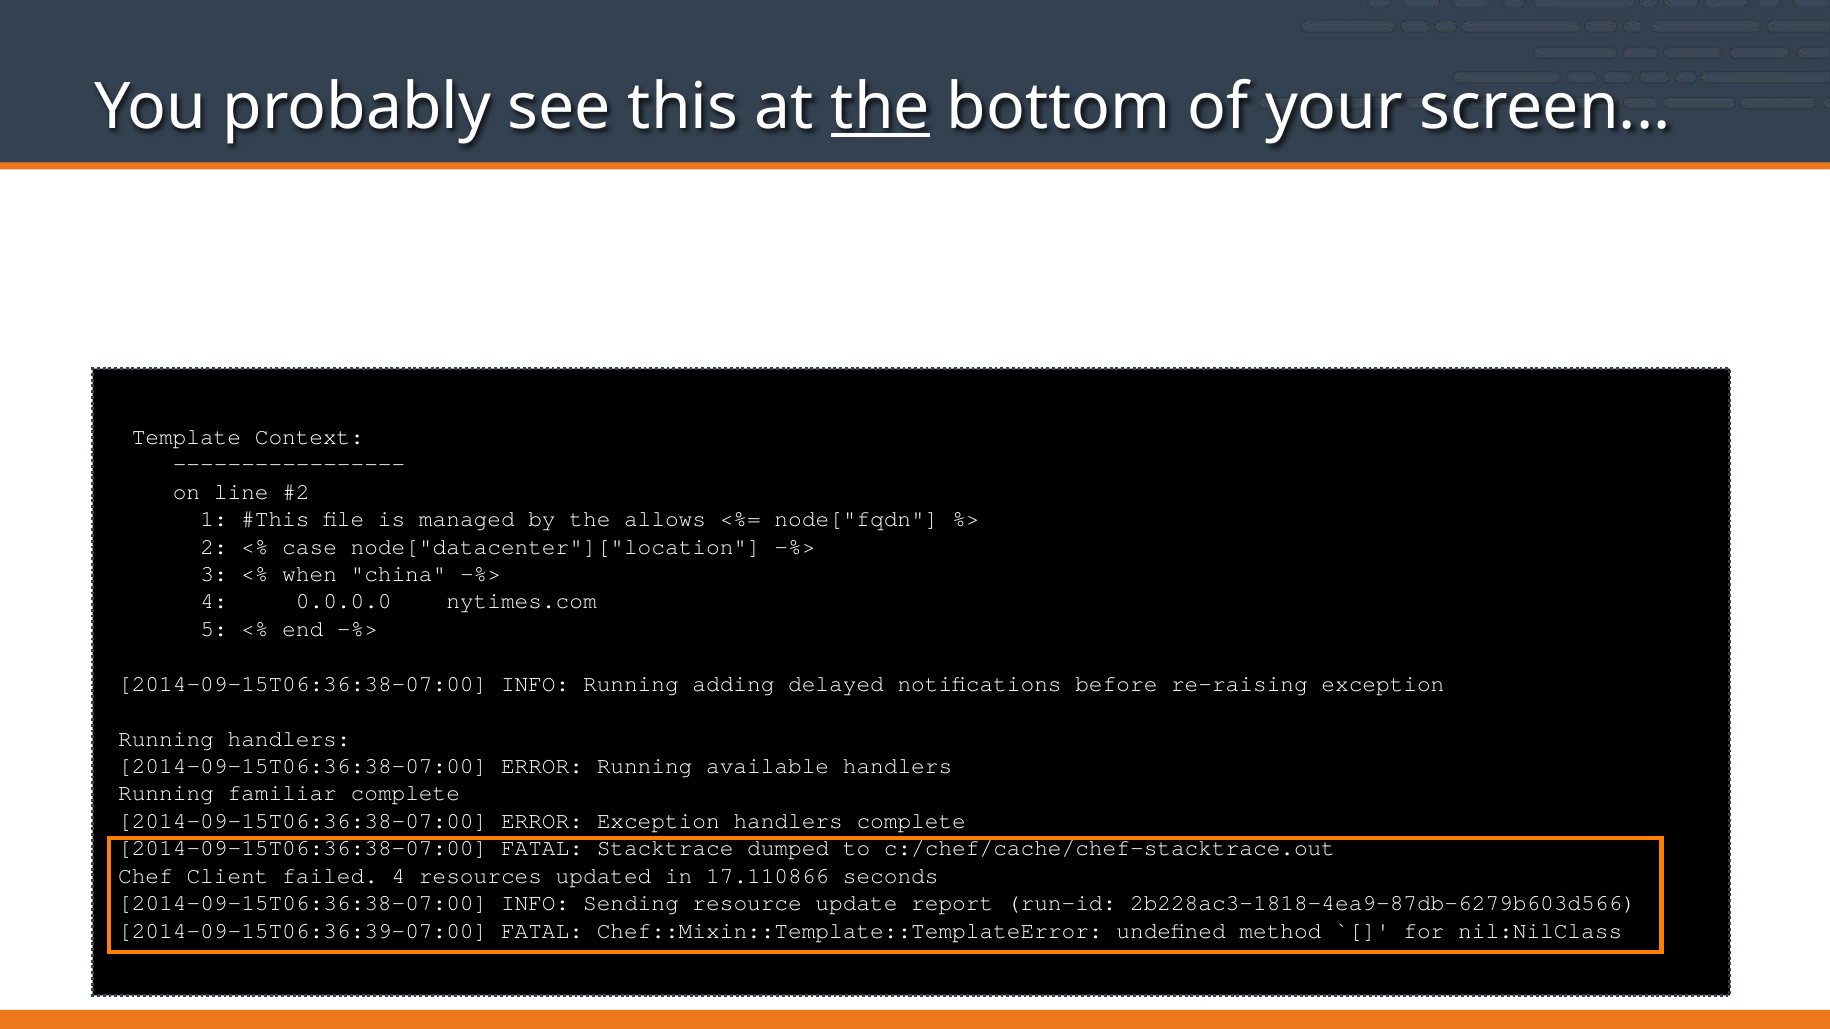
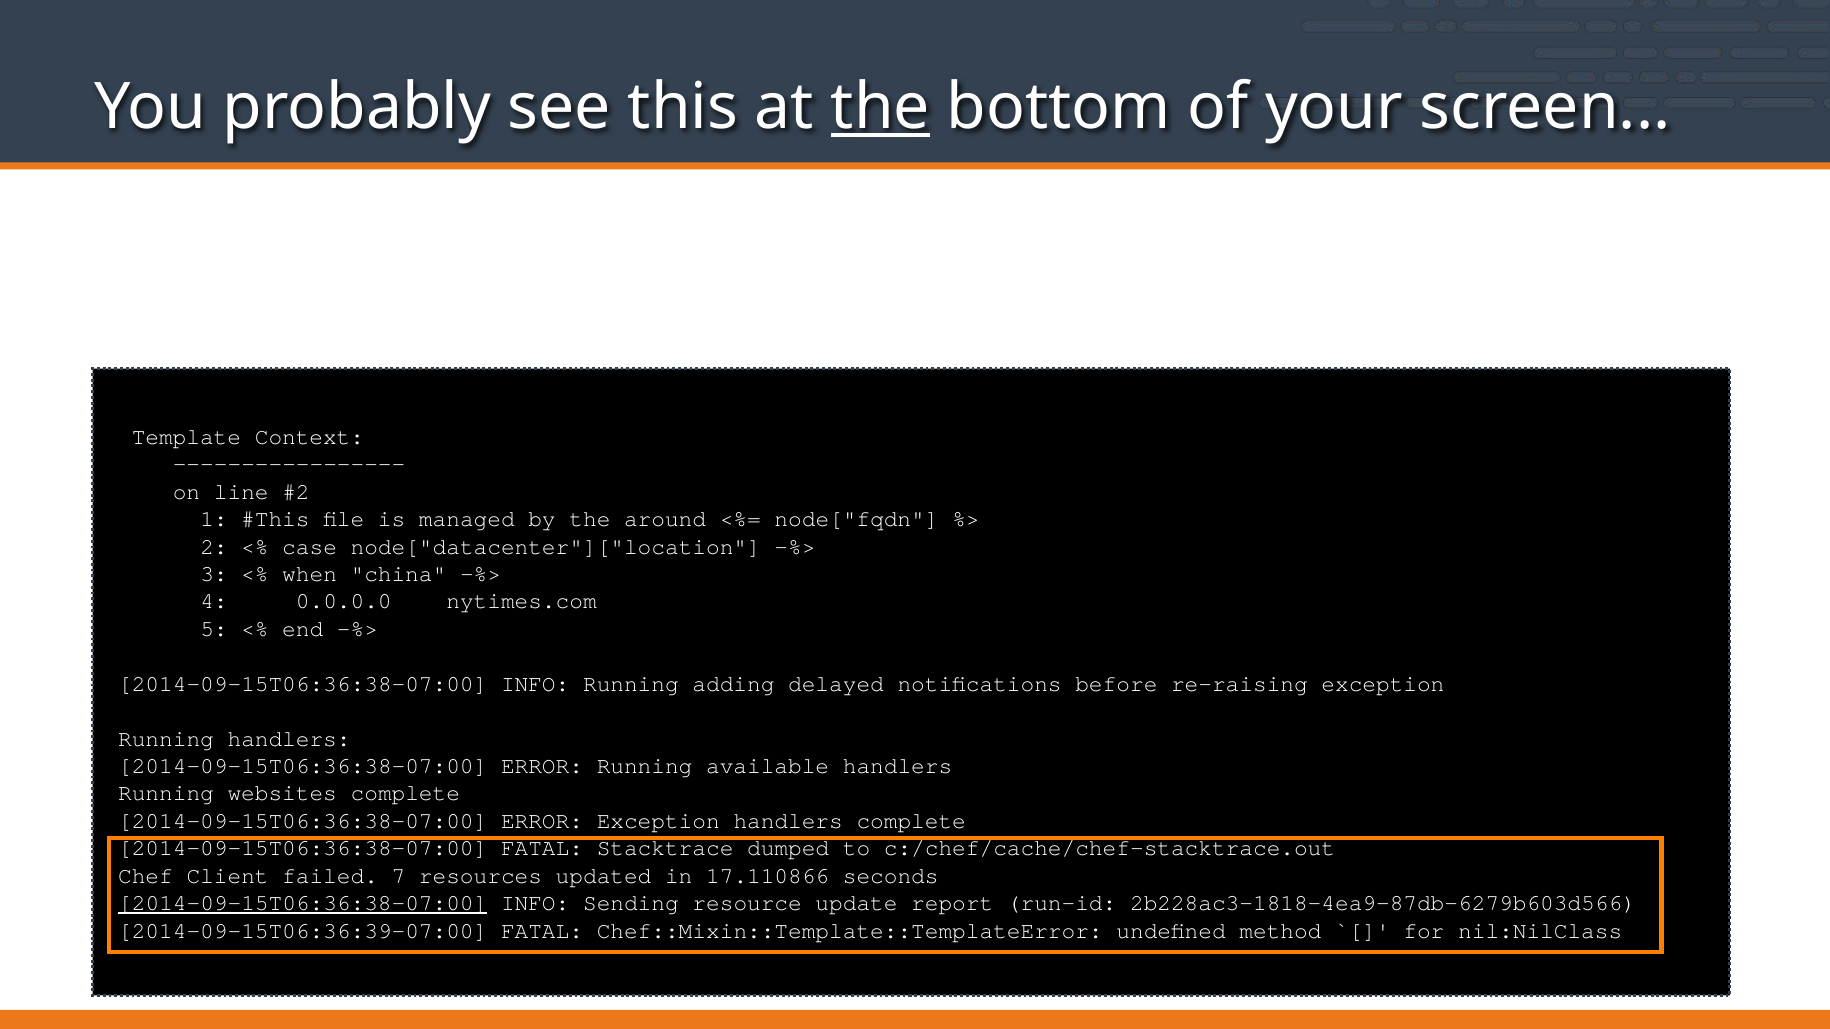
allows: allows -> around
familiar: familiar -> websites
failed 4: 4 -> 7
2014-09-15T06:36:38-07:00 at (303, 903) underline: none -> present
